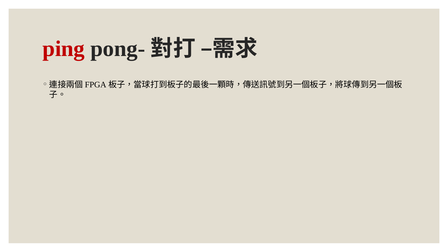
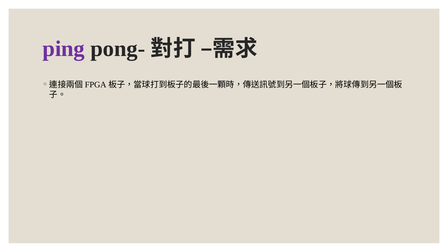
ping colour: red -> purple
